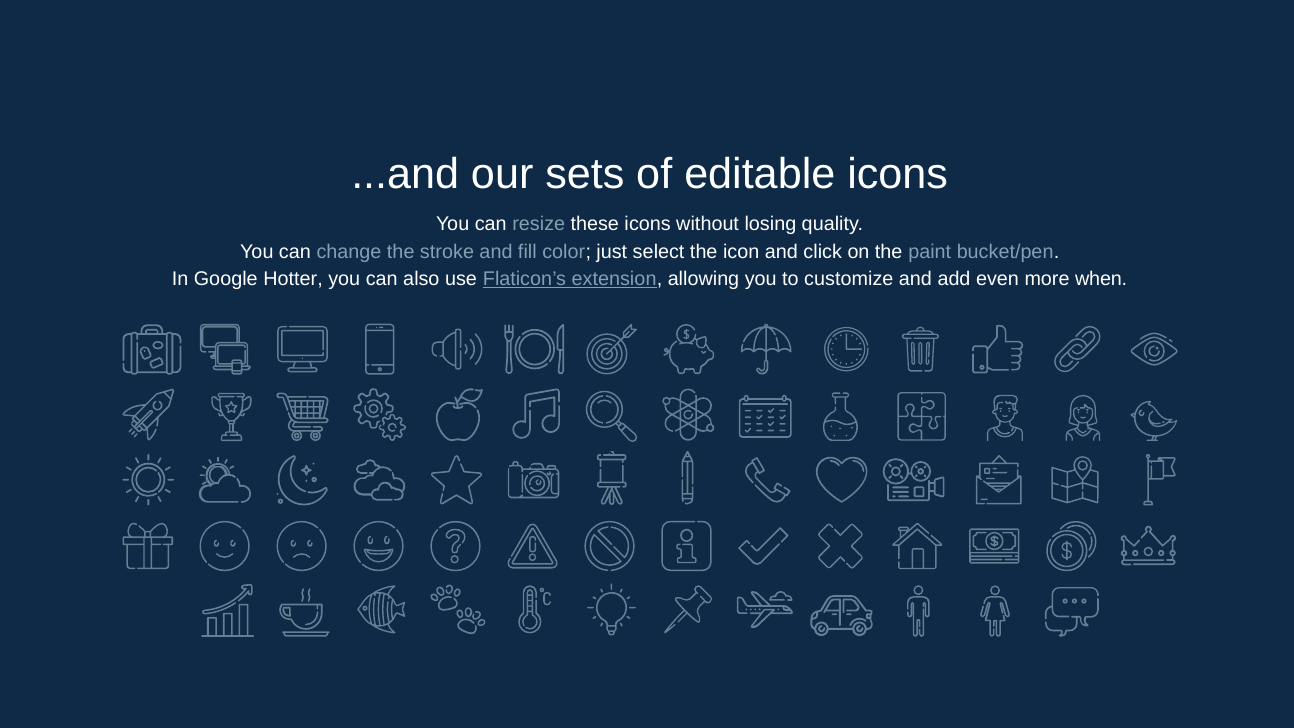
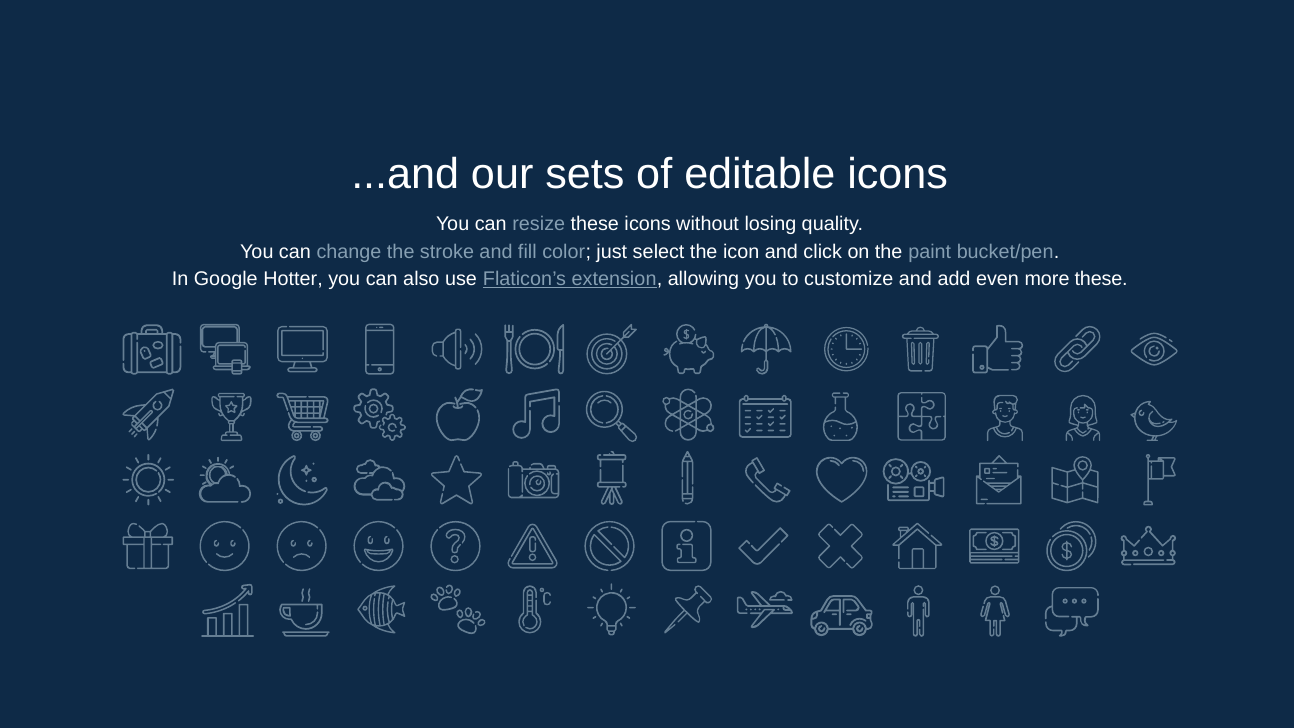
more when: when -> these
